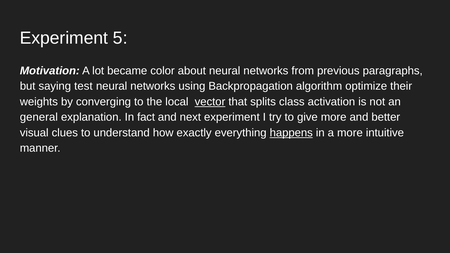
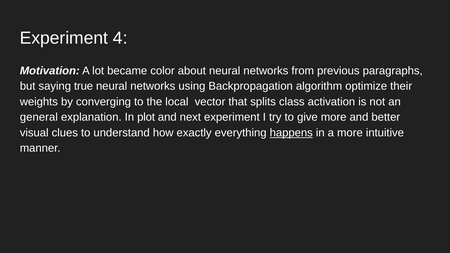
5: 5 -> 4
test: test -> true
vector underline: present -> none
fact: fact -> plot
